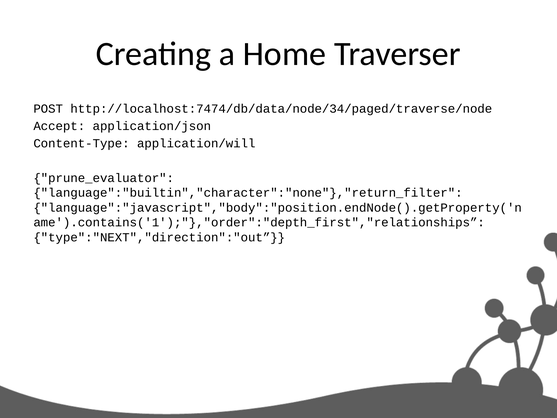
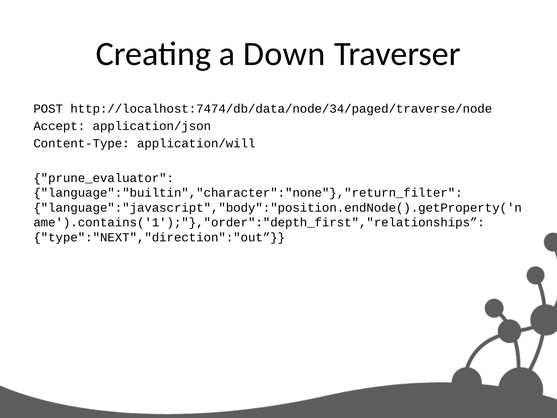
Home: Home -> Down
